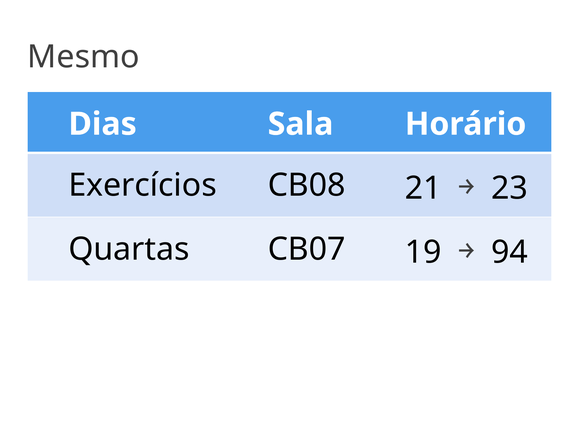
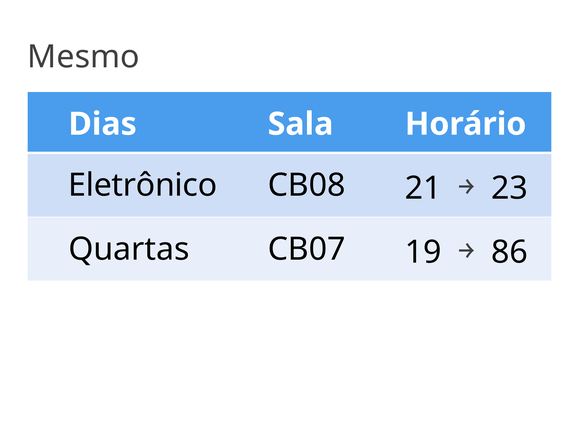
Exercícios: Exercícios -> Eletrônico
94: 94 -> 86
